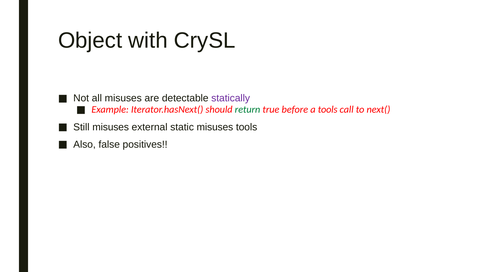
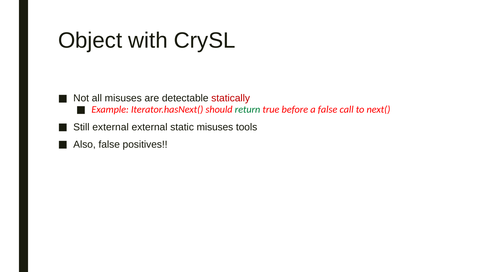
statically colour: purple -> red
a tools: tools -> false
Still misuses: misuses -> external
